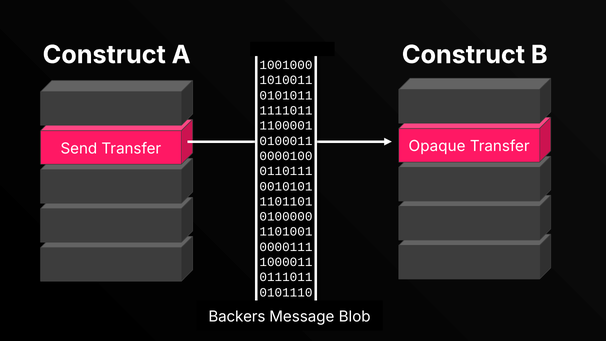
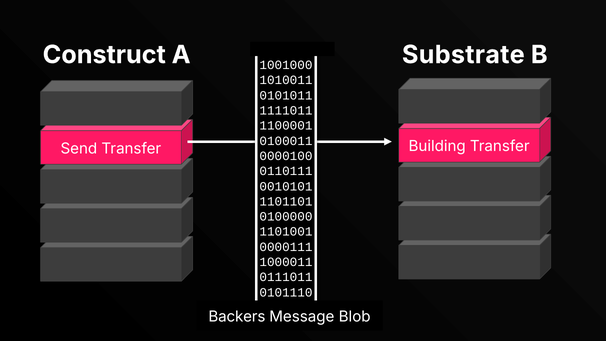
Construct at (463, 55): Construct -> Substrate
Opaque: Opaque -> Building
